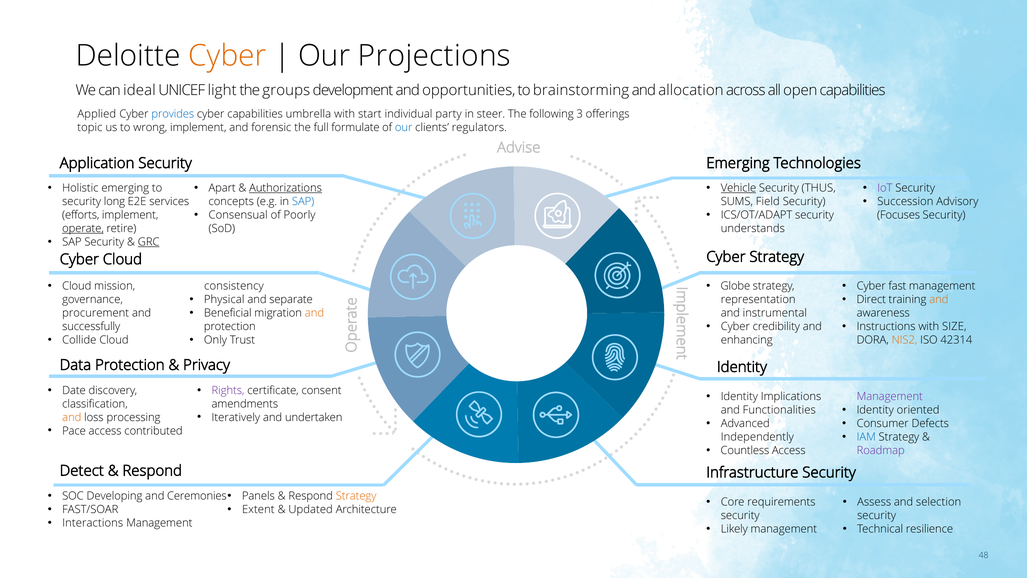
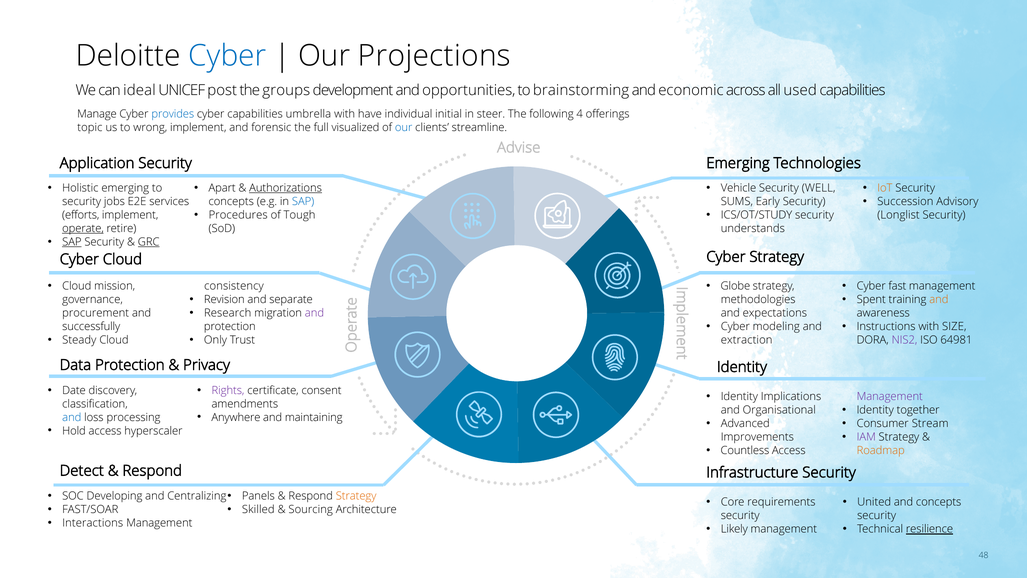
Cyber at (227, 56) colour: orange -> blue
light: light -> post
allocation: allocation -> economic
open: open -> used
Applied: Applied -> Manage
start: start -> have
party: party -> initial
3: 3 -> 4
formulate: formulate -> visualized
regulators: regulators -> streamline
Vehicle underline: present -> none
THUS: THUS -> WELL
IoT colour: purple -> orange
long: long -> jobs
Field: Field -> Early
Consensual: Consensual -> Procedures
Poorly: Poorly -> Tough
ICS/OT/ADAPT: ICS/OT/ADAPT -> ICS/OT/STUDY
Focuses: Focuses -> Longlist
SAP at (72, 242) underline: none -> present
Physical: Physical -> Revision
Direct: Direct -> Spent
representation: representation -> methodologies
Beneficial: Beneficial -> Research
and at (314, 313) colour: orange -> purple
instrumental: instrumental -> expectations
credibility: credibility -> modeling
Collide: Collide -> Steady
enhancing: enhancing -> extraction
NIS2 colour: orange -> purple
42314: 42314 -> 64981
oriented: oriented -> together
Functionalities: Functionalities -> Organisational
Iteratively: Iteratively -> Anywhere
undertaken: undertaken -> maintaining
and at (72, 417) colour: orange -> blue
Defects: Defects -> Stream
Pace: Pace -> Hold
contributed: contributed -> hyperscaler
IAM colour: blue -> purple
Independently: Independently -> Improvements
Roadmap colour: purple -> orange
Ceremonies: Ceremonies -> Centralizing
Assess: Assess -> United
and selection: selection -> concepts
Extent: Extent -> Skilled
Updated: Updated -> Sourcing
resilience underline: none -> present
